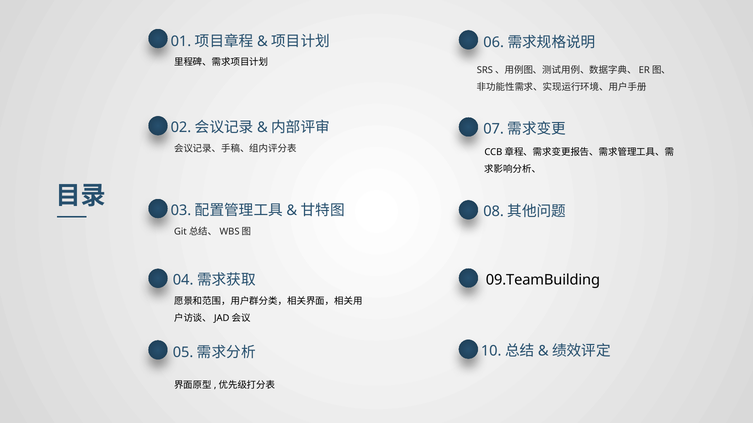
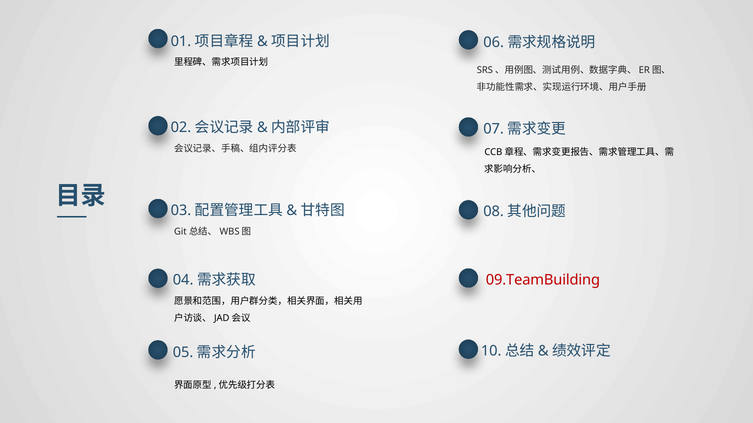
09.TeamBuilding colour: black -> red
